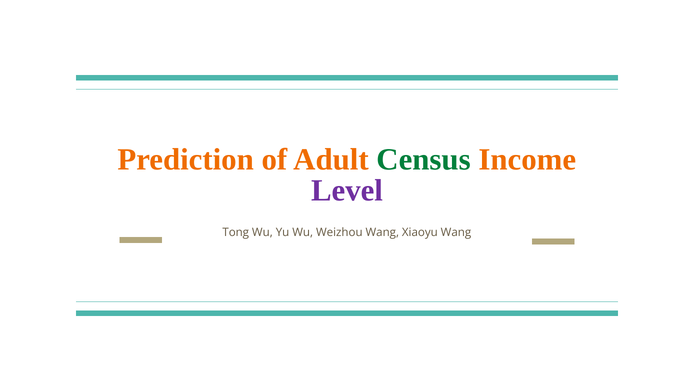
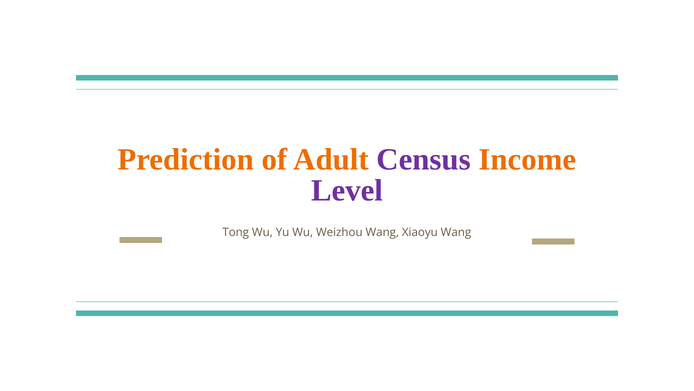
Census colour: green -> purple
